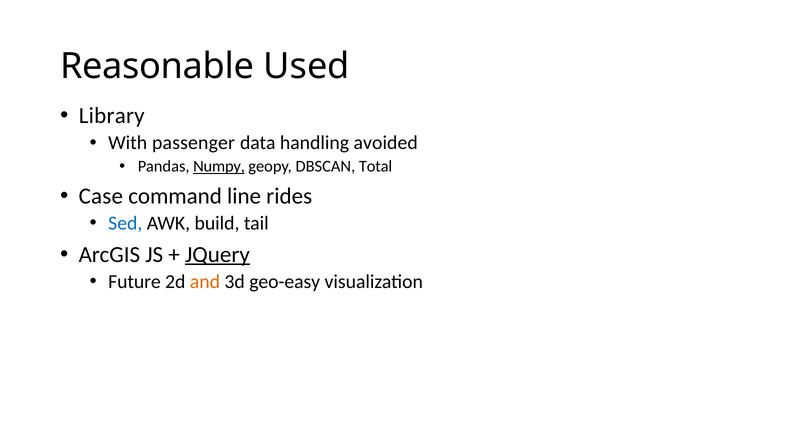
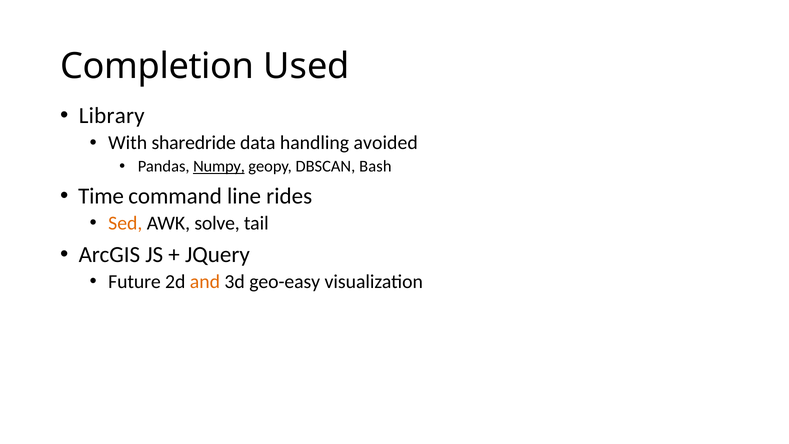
Reasonable: Reasonable -> Completion
passenger: passenger -> sharedride
Total: Total -> Bash
Case: Case -> Time
Sed colour: blue -> orange
build: build -> solve
JQuery underline: present -> none
